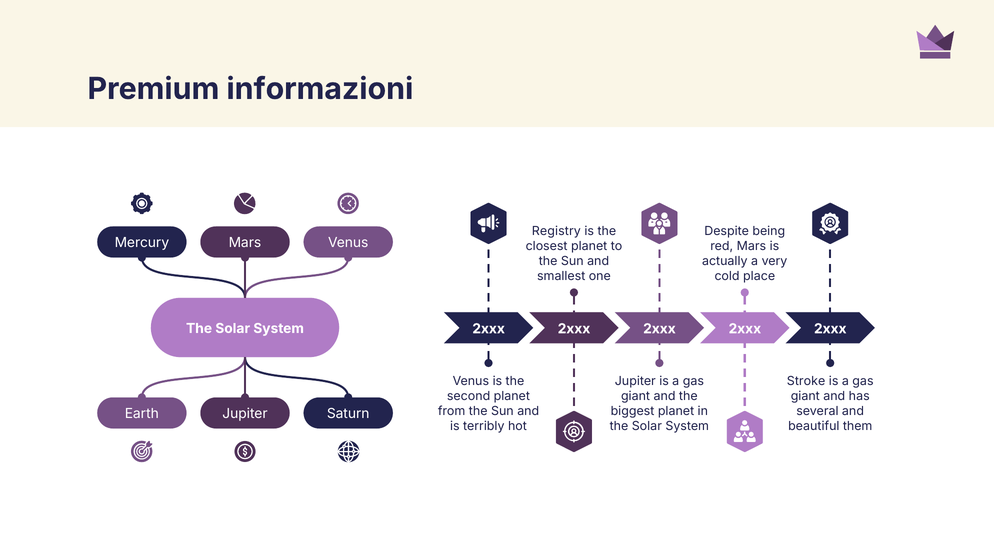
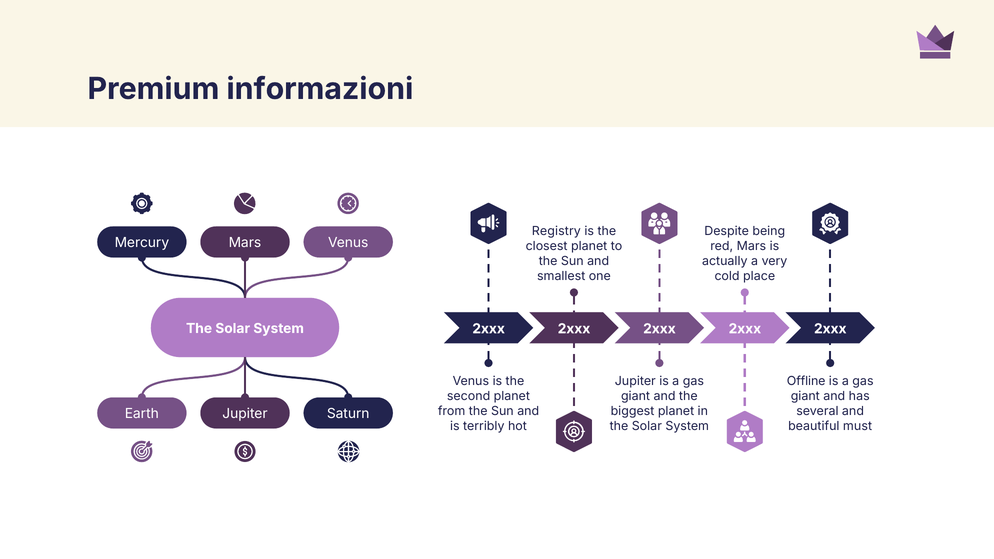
Stroke: Stroke -> Offline
them: them -> must
